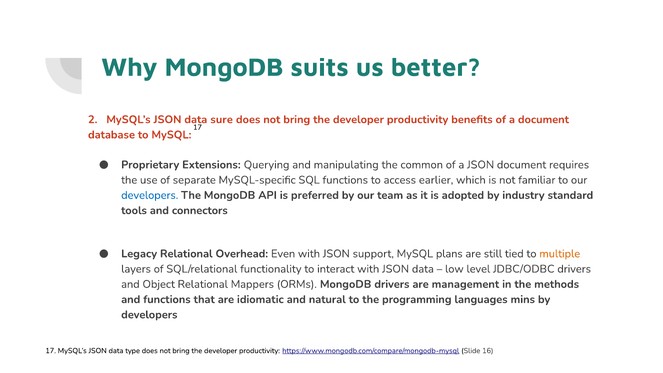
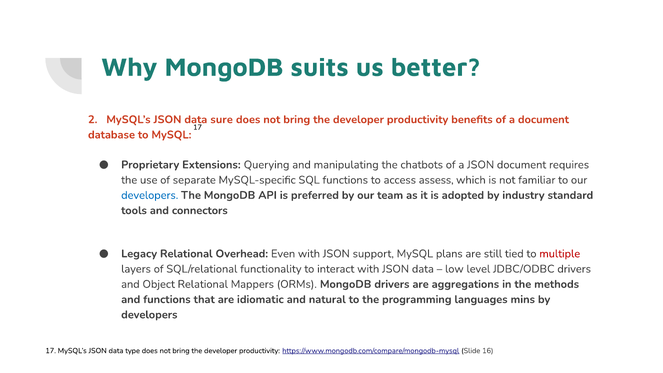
common: common -> chatbots
earlier: earlier -> assess
multiple colour: orange -> red
management: management -> aggregations
